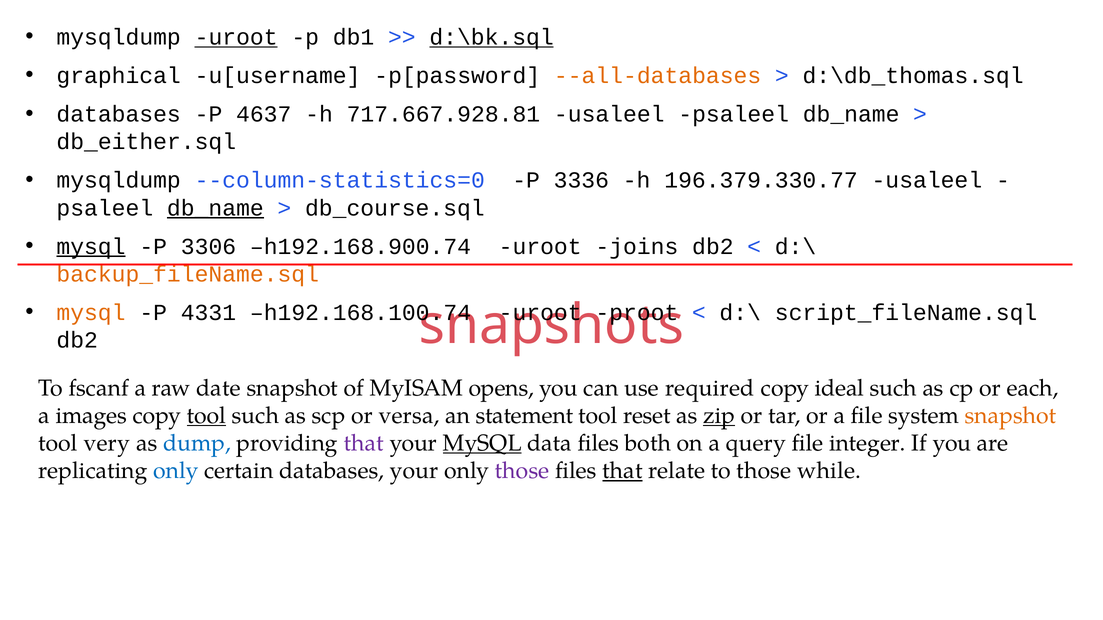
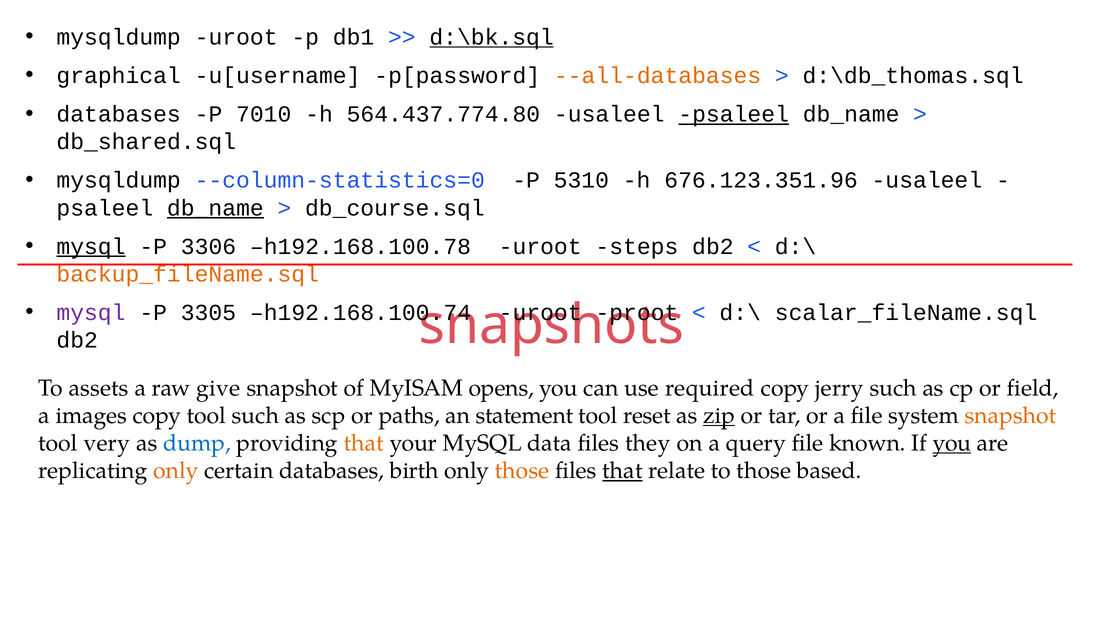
uroot at (236, 37) underline: present -> none
4637: 4637 -> 7010
717.667.928.81: 717.667.928.81 -> 564.437.774.80
psaleel at (734, 114) underline: none -> present
db_either.sql: db_either.sql -> db_shared.sql
3336: 3336 -> 5310
196.379.330.77: 196.379.330.77 -> 676.123.351.96
h192.168.900.74: h192.168.900.74 -> h192.168.100.78
joins: joins -> steps
mysql at (91, 313) colour: orange -> purple
4331: 4331 -> 3305
script_fileName.sql: script_fileName.sql -> scalar_fileName.sql
fscanf: fscanf -> assets
date: date -> give
ideal: ideal -> jerry
each: each -> field
tool at (206, 416) underline: present -> none
versa: versa -> paths
that at (364, 443) colour: purple -> orange
MySQL at (482, 443) underline: present -> none
both: both -> they
integer: integer -> known
you at (952, 443) underline: none -> present
only at (176, 471) colour: blue -> orange
databases your: your -> birth
those at (522, 471) colour: purple -> orange
while: while -> based
